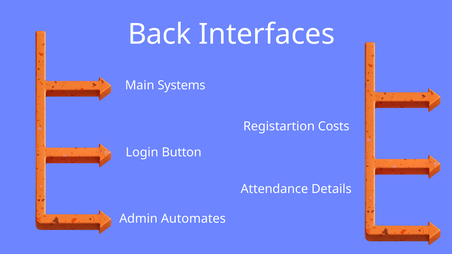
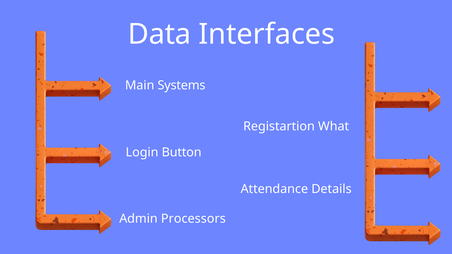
Back: Back -> Data
Costs: Costs -> What
Automates: Automates -> Processors
